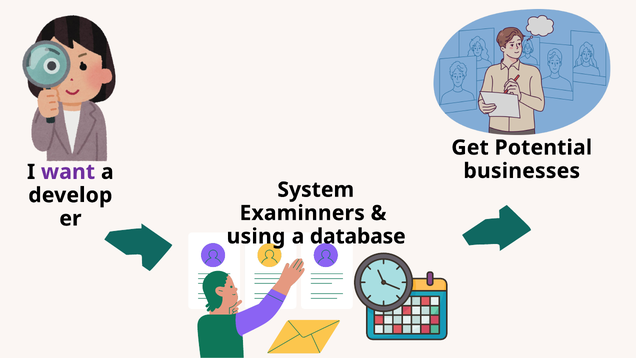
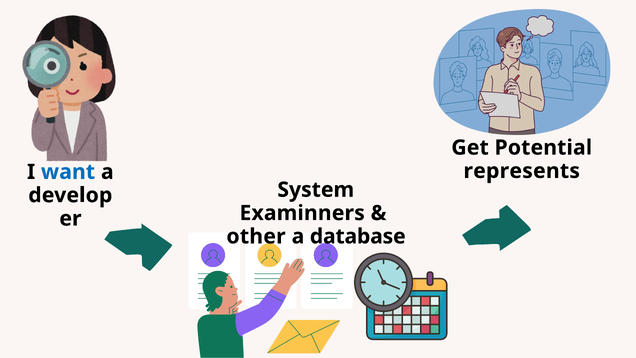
businesses: businesses -> represents
want colour: purple -> blue
using: using -> other
